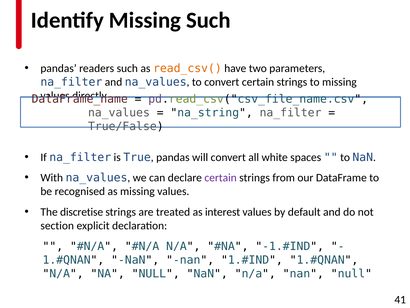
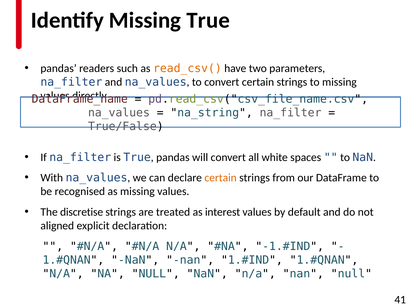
Missing Such: Such -> True
certain at (221, 178) colour: purple -> orange
section: section -> aligned
